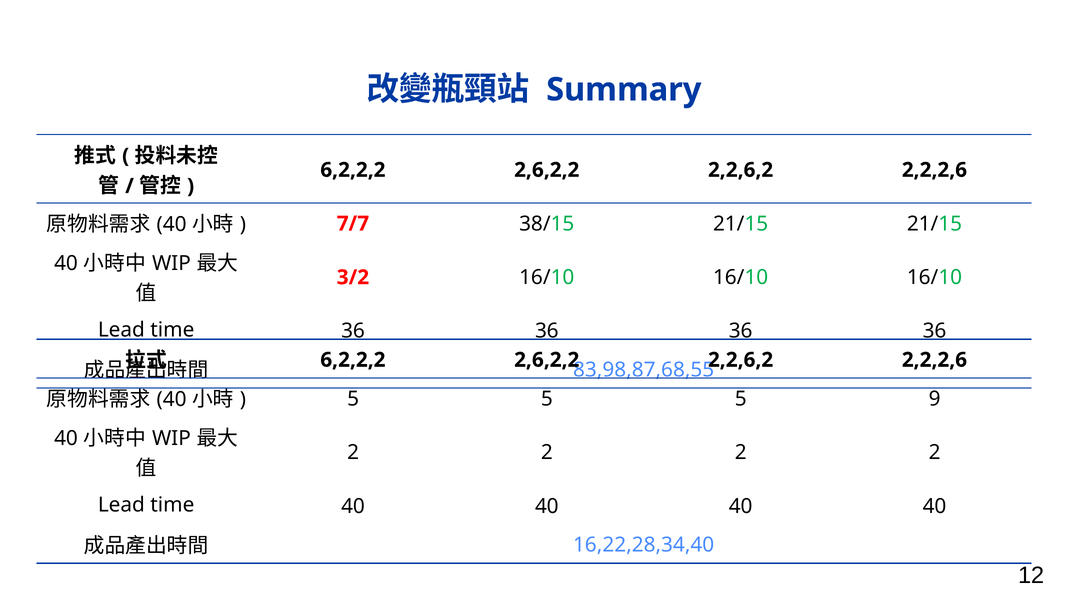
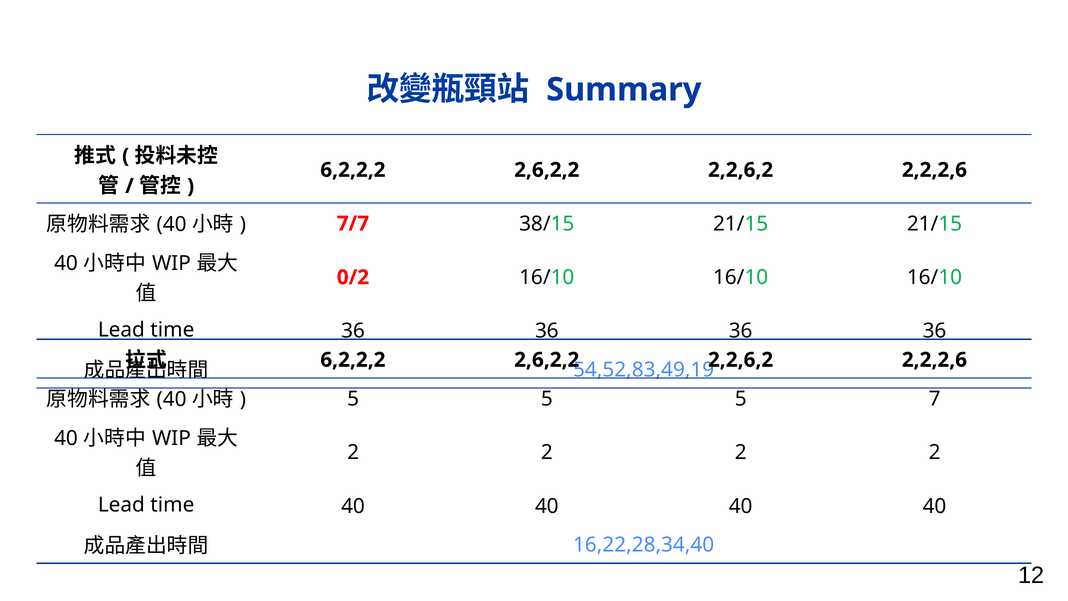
3/2: 3/2 -> 0/2
83,98,87,68,55: 83,98,87,68,55 -> 54,52,83,49,19
9: 9 -> 7
